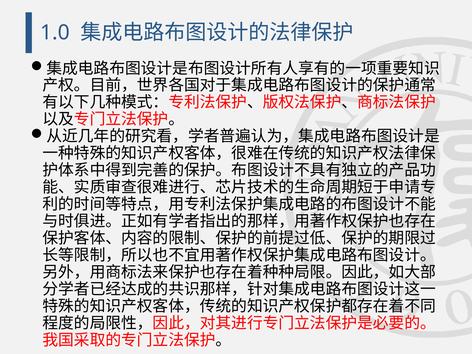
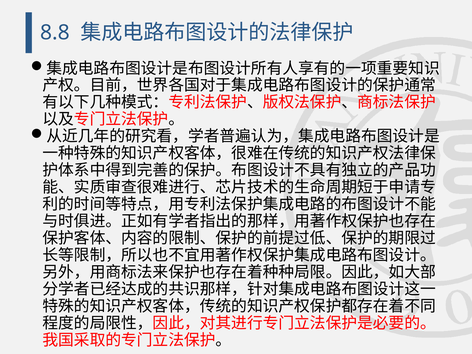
1.0: 1.0 -> 8.8
